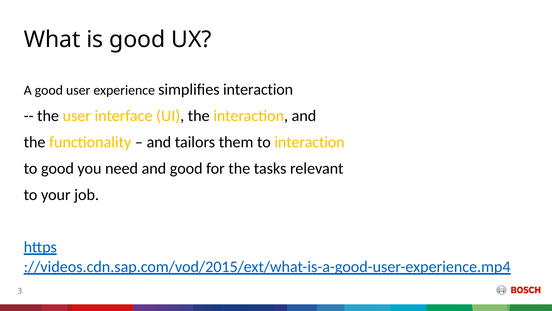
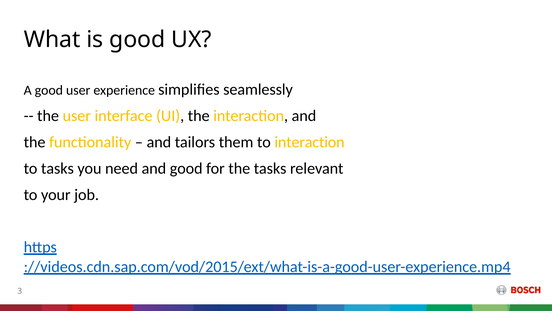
simplifies interaction: interaction -> seamlessly
to good: good -> tasks
